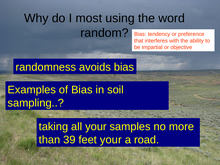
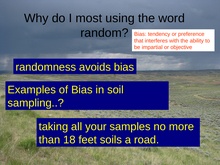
39: 39 -> 18
feet your: your -> soils
